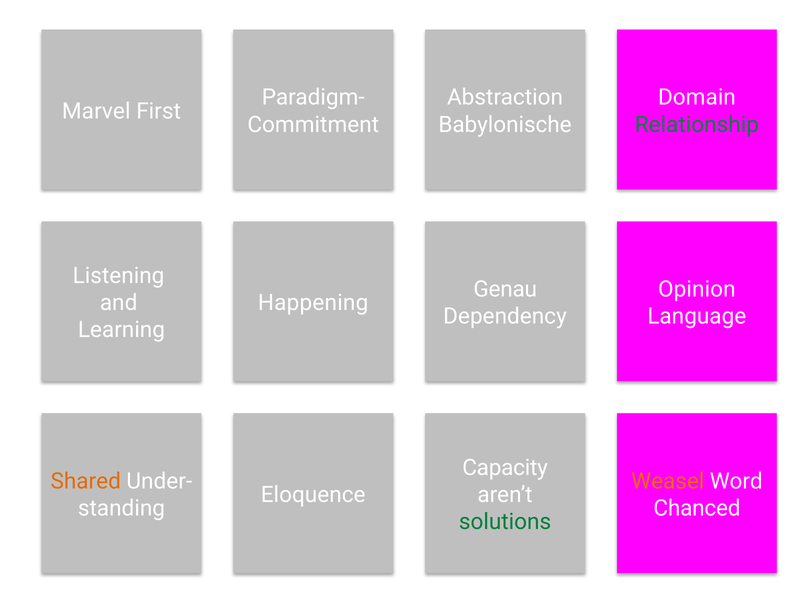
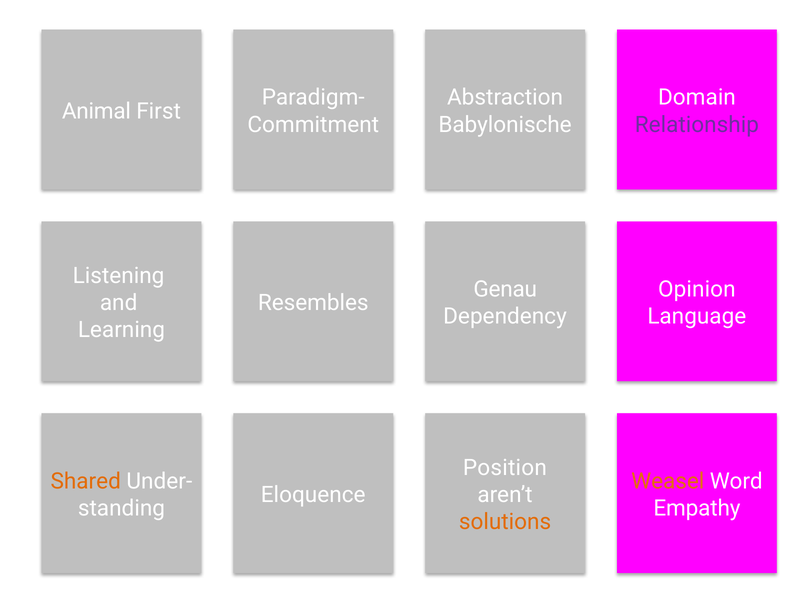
Marvel: Marvel -> Animal
Relationship colour: green -> purple
Happening: Happening -> Resembles
Capacity: Capacity -> Position
Chanced: Chanced -> Empathy
solutions colour: green -> orange
